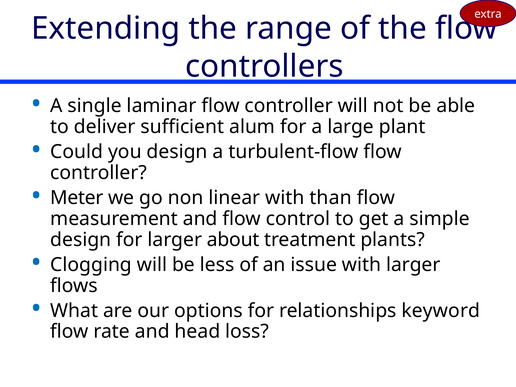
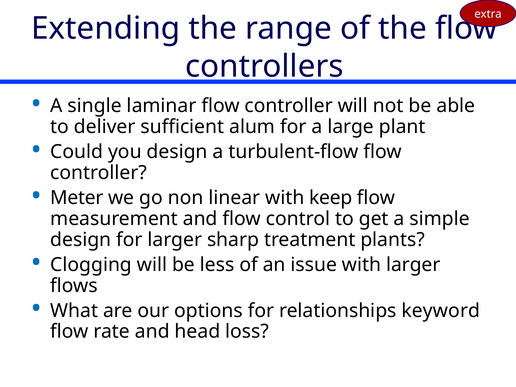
than: than -> keep
about: about -> sharp
